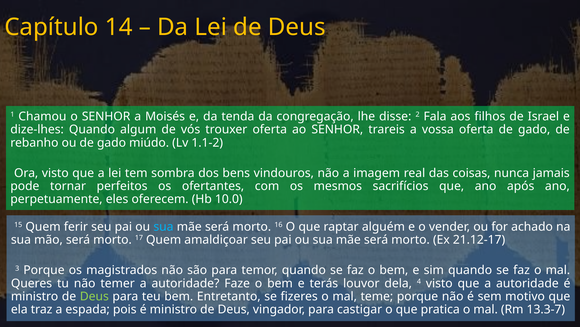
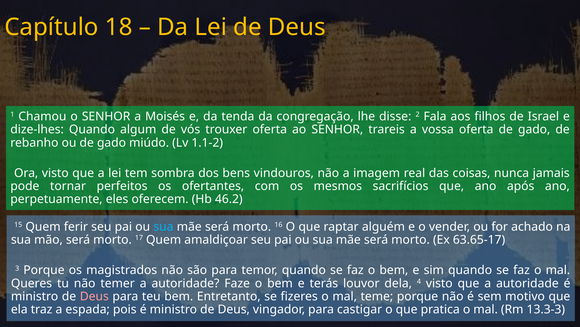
14: 14 -> 18
10.0: 10.0 -> 46.2
21.12-17: 21.12-17 -> 63.65-17
Deus at (94, 296) colour: light green -> pink
13.3-7: 13.3-7 -> 13.3-3
